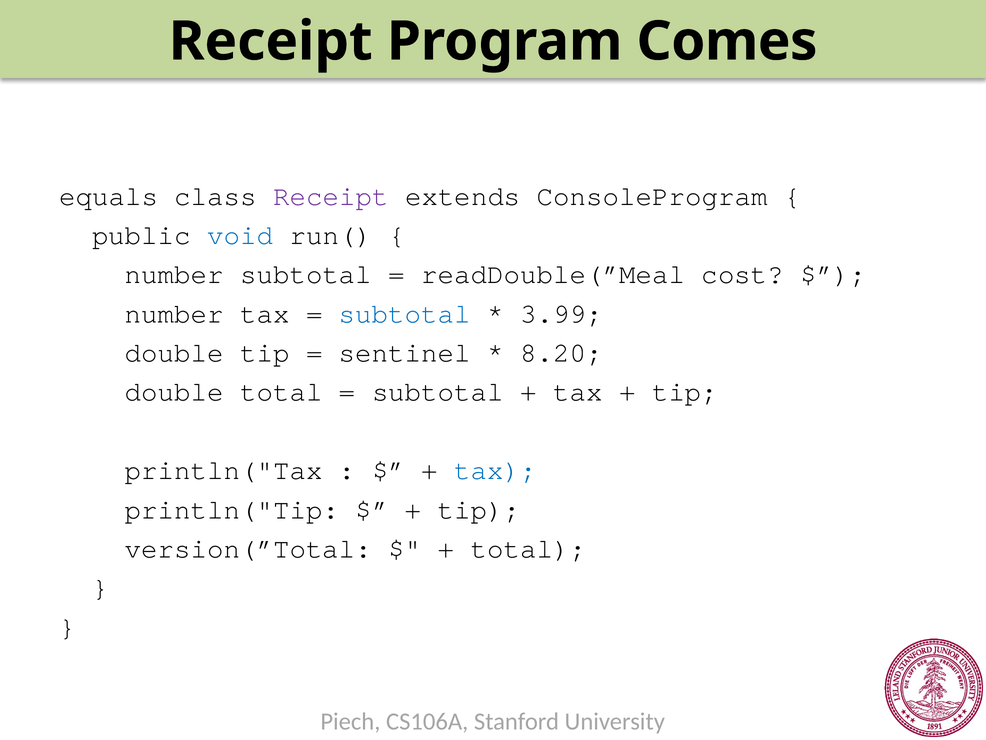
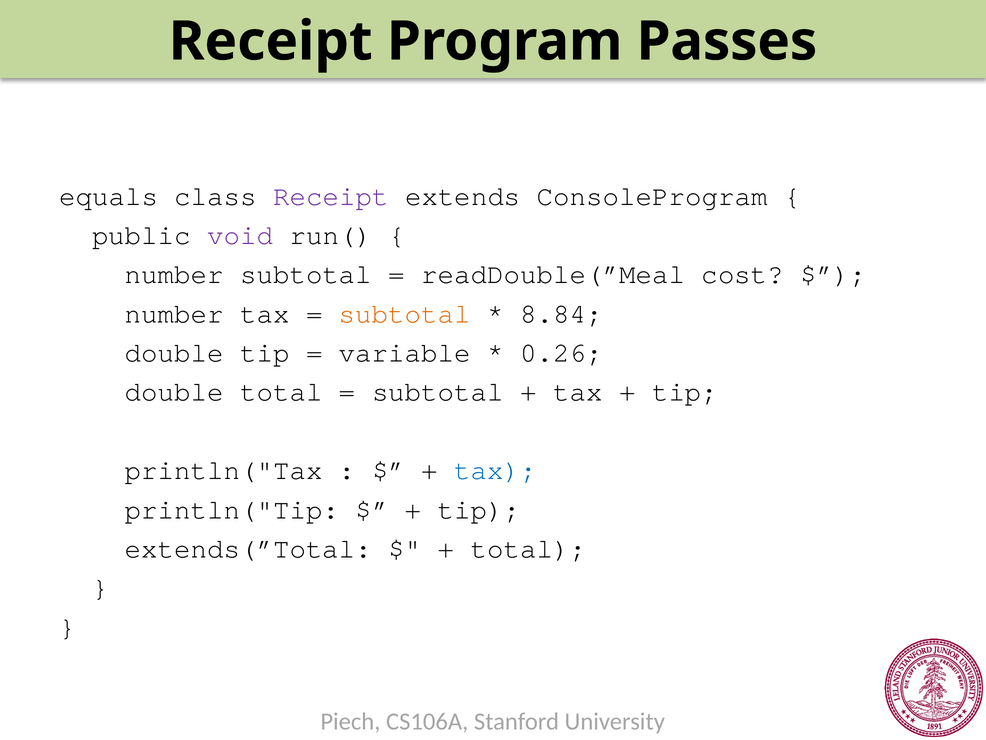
Comes: Comes -> Passes
void colour: blue -> purple
subtotal at (405, 313) colour: blue -> orange
3.99: 3.99 -> 8.84
sentinel: sentinel -> variable
8.20: 8.20 -> 0.26
version(”Total: version(”Total -> extends(”Total
